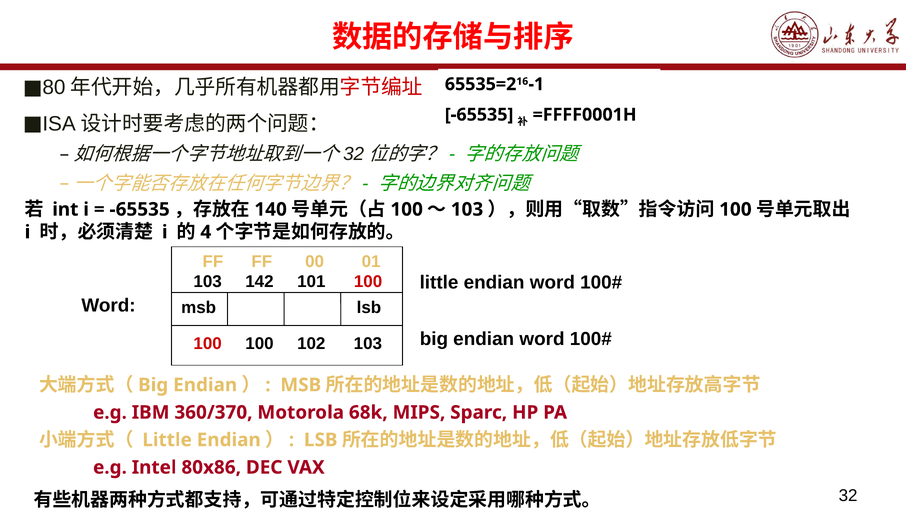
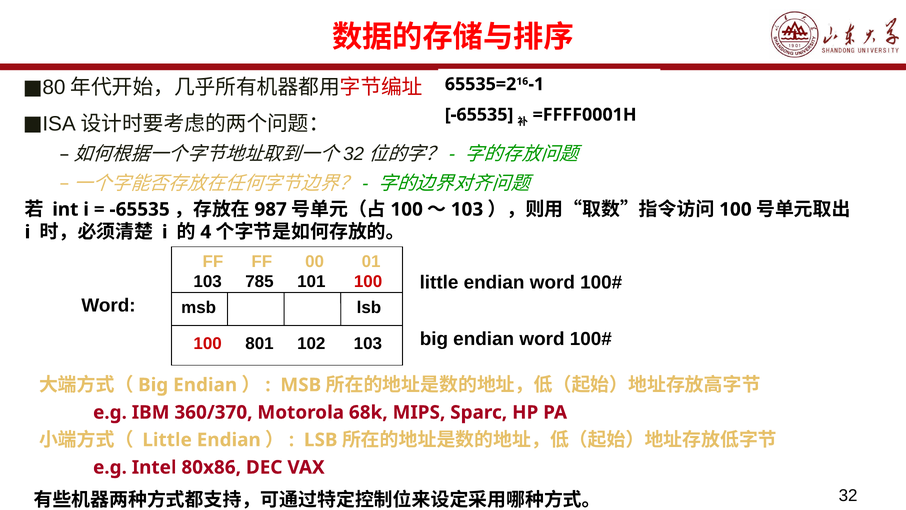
140: 140 -> 987
142: 142 -> 785
100 100: 100 -> 801
